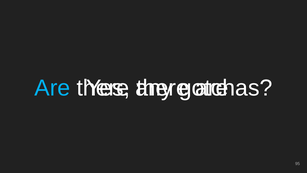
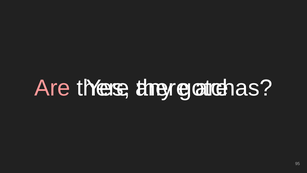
Are at (52, 88) colour: light blue -> pink
